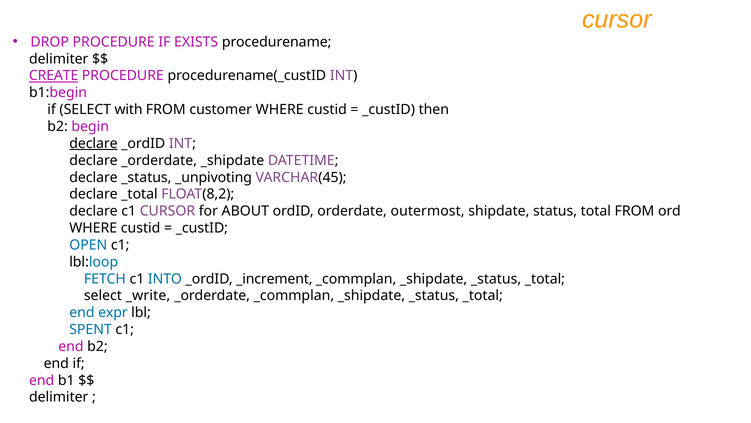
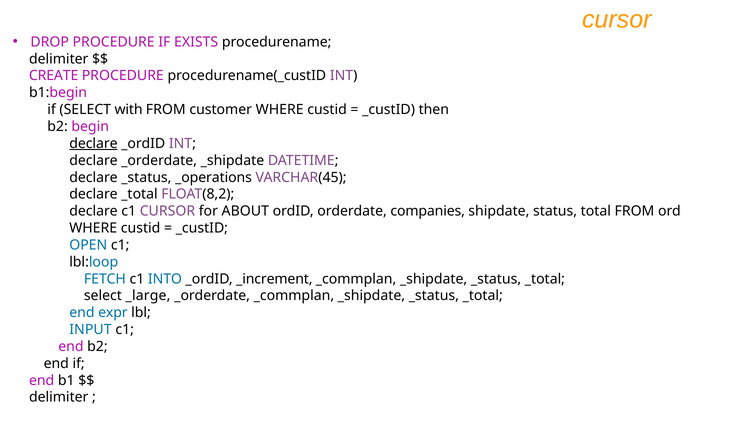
CREATE underline: present -> none
_unpivoting: _unpivoting -> _operations
outermost: outermost -> companies
_write: _write -> _large
SPENT: SPENT -> INPUT
